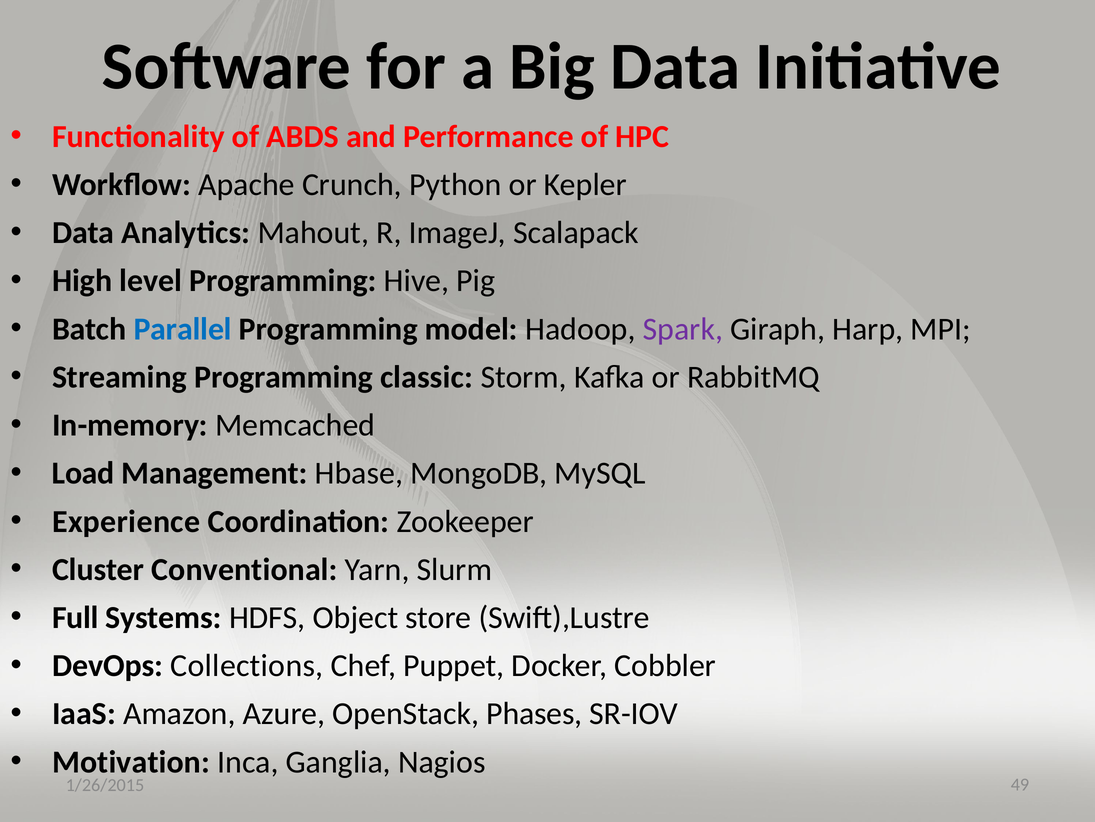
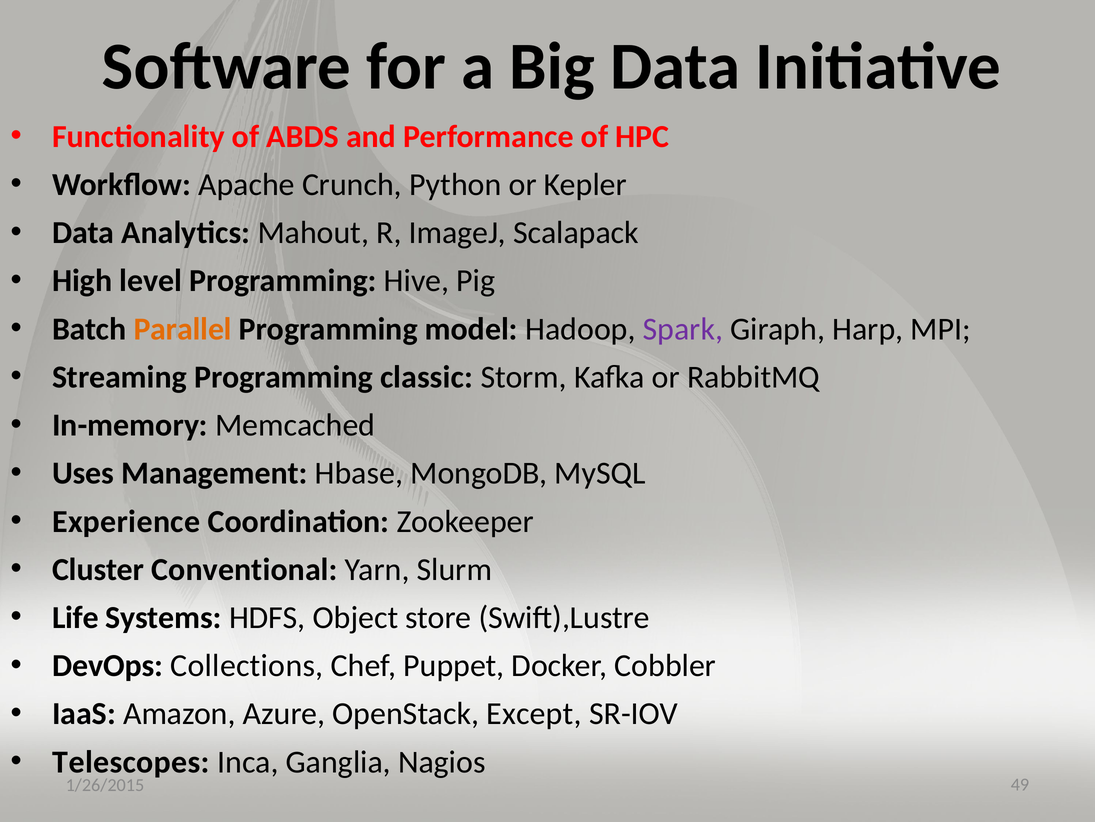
Parallel colour: blue -> orange
Load: Load -> Uses
Full: Full -> Life
Phases: Phases -> Except
Motivation: Motivation -> Telescopes
